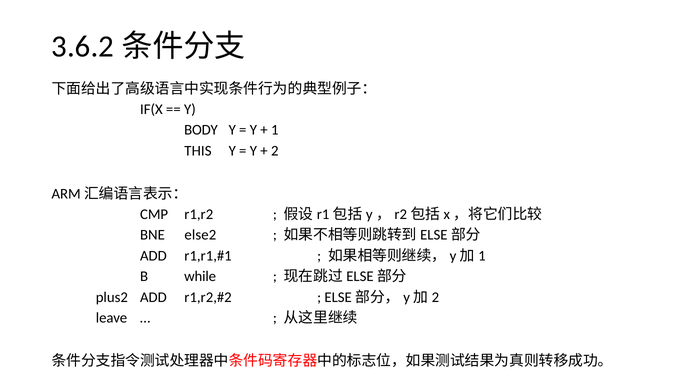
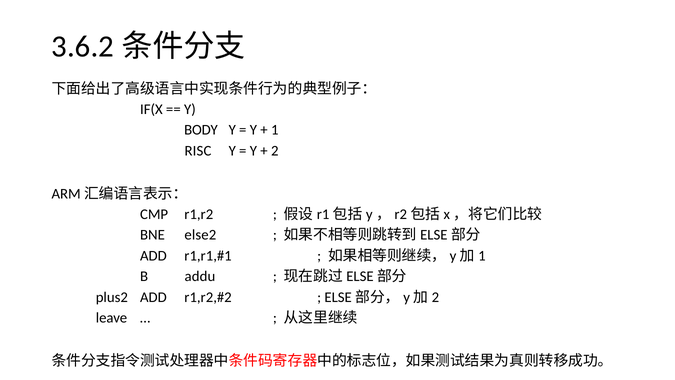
THIS: THIS -> RISC
while: while -> addu
